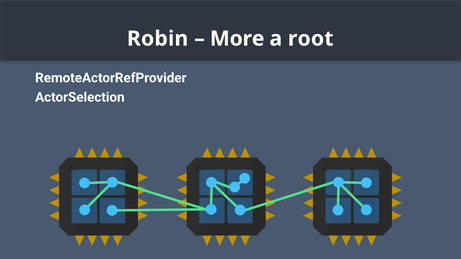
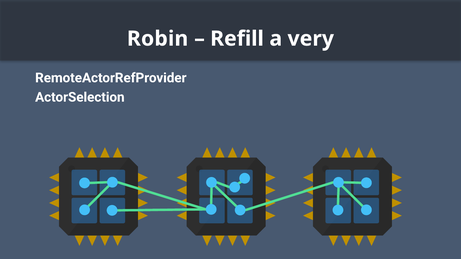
More: More -> Refill
root: root -> very
